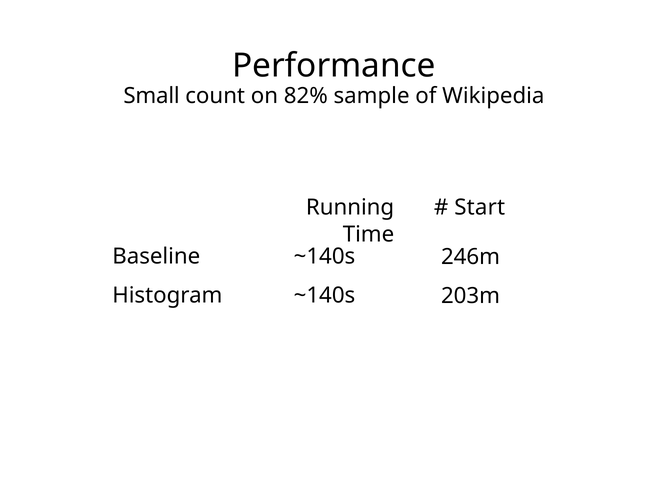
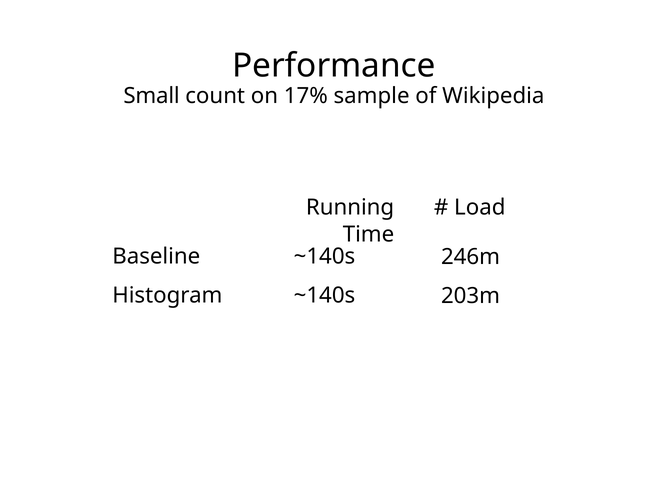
82%: 82% -> 17%
Start: Start -> Load
